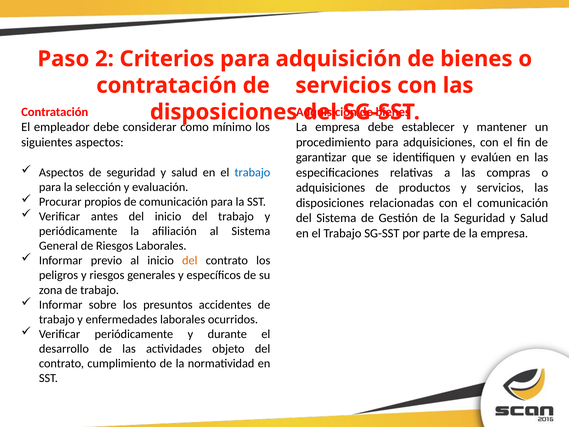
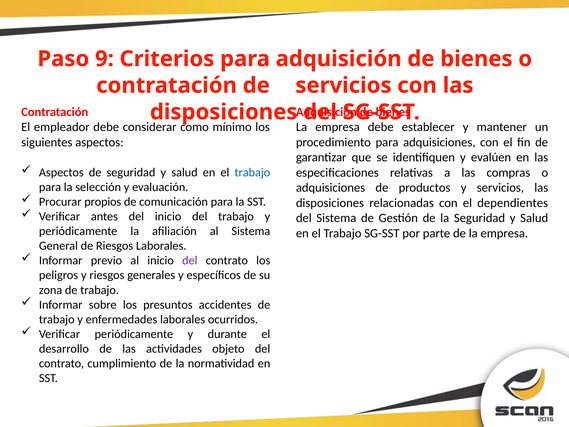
2: 2 -> 9
el comunicación: comunicación -> dependientes
del at (190, 260) colour: orange -> purple
